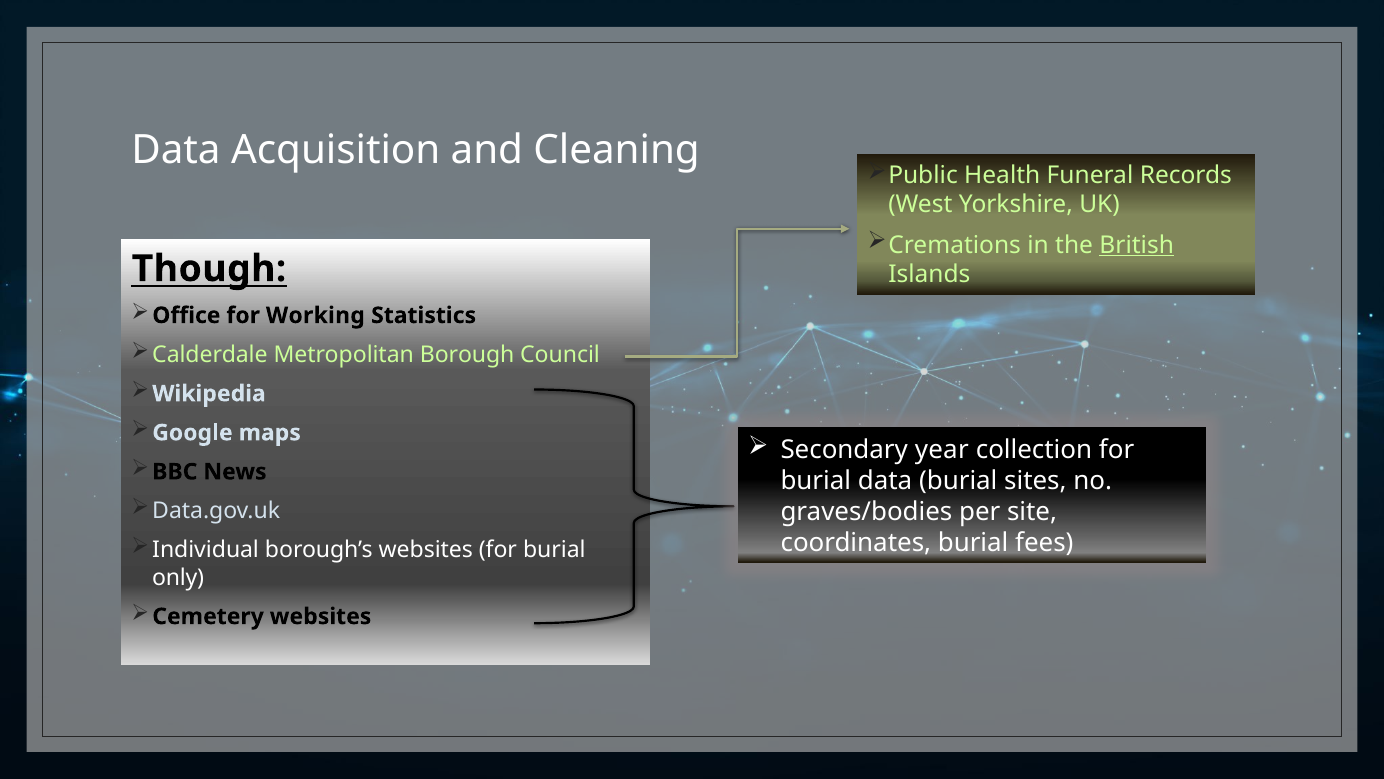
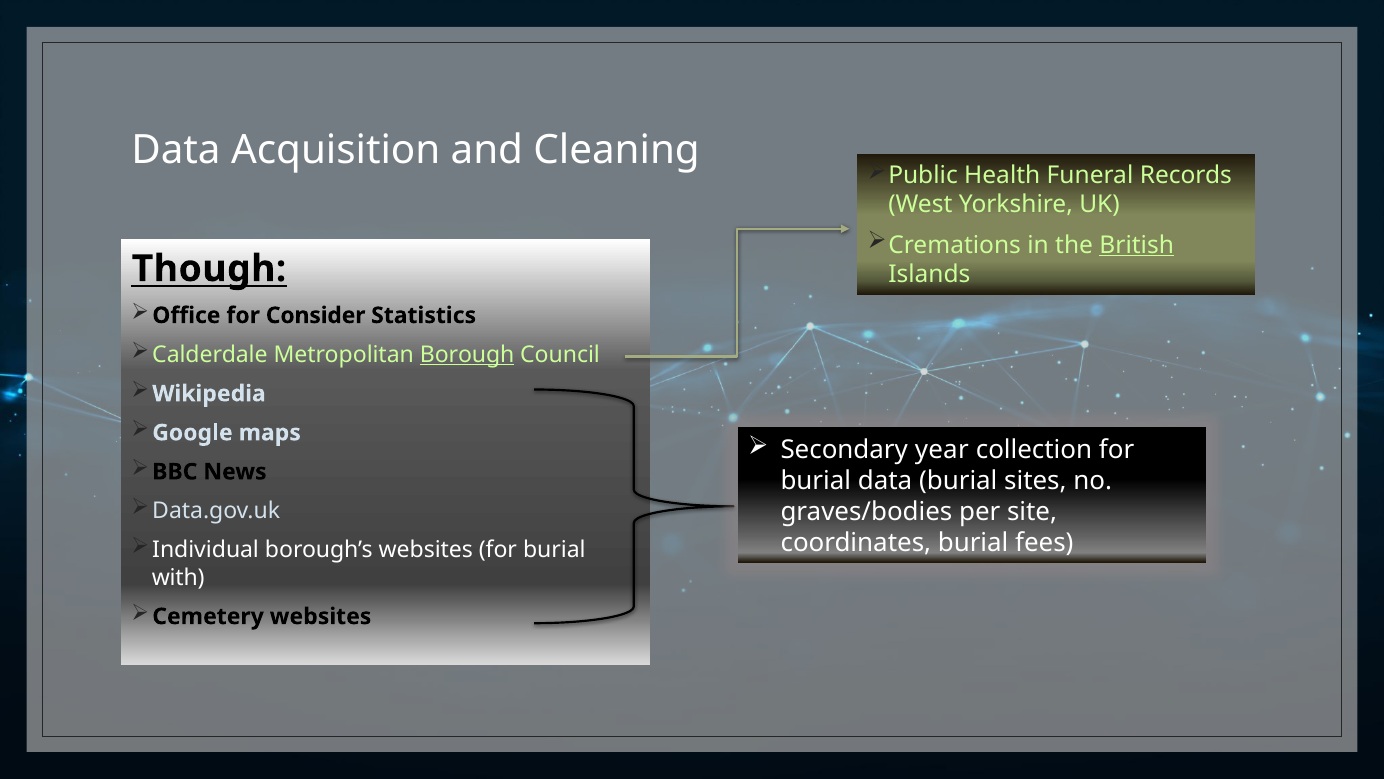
Working: Working -> Consider
Borough underline: none -> present
only: only -> with
